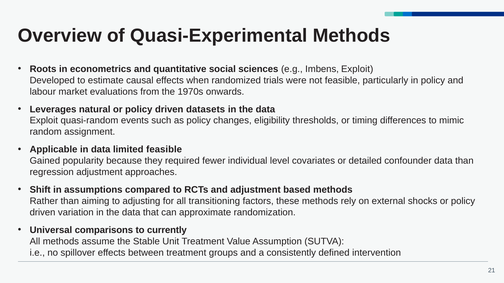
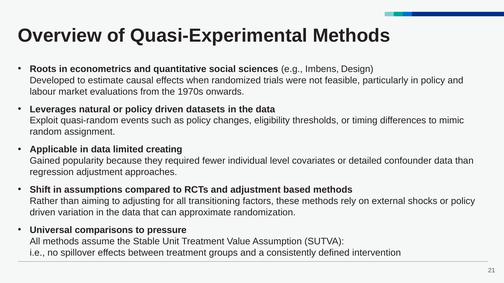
Imbens Exploit: Exploit -> Design
limited feasible: feasible -> creating
currently: currently -> pressure
